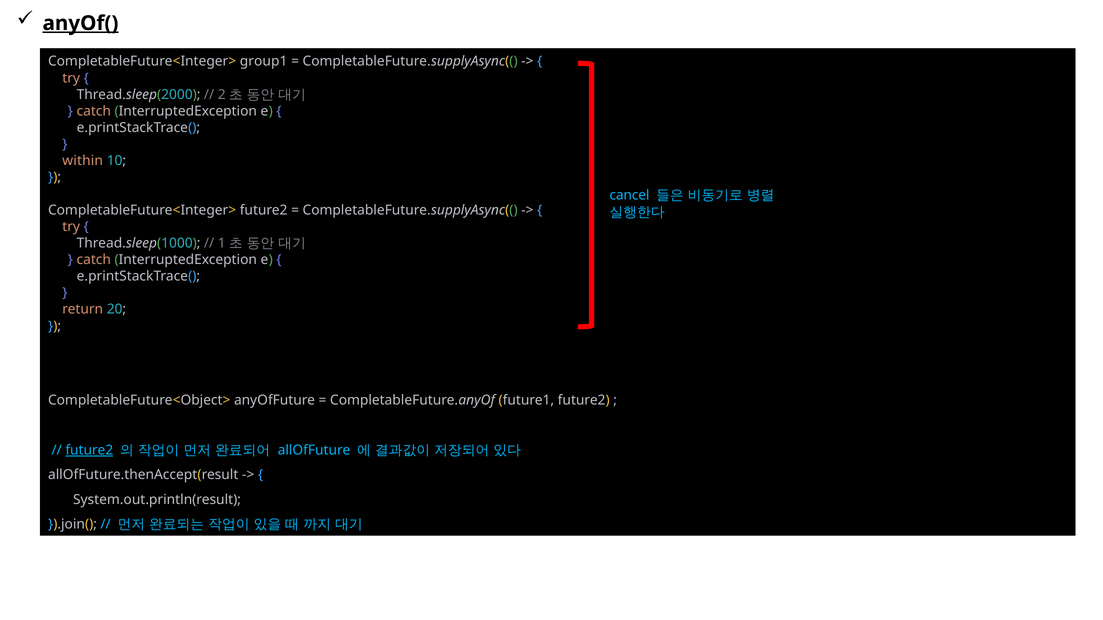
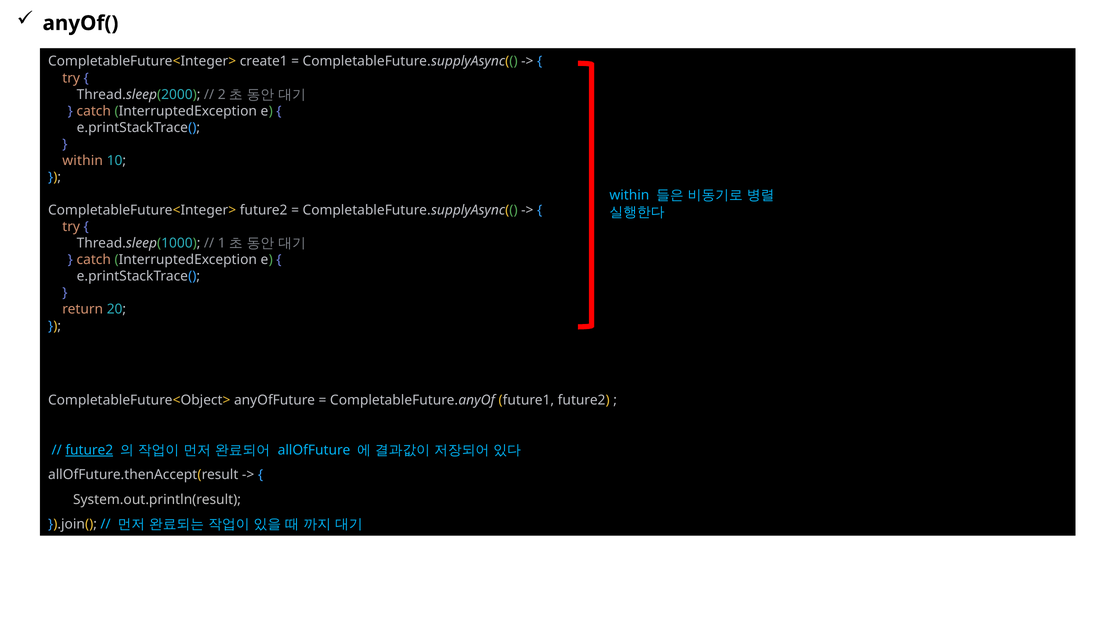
anyOf( underline: present -> none
group1: group1 -> create1
cancel at (629, 196): cancel -> within
